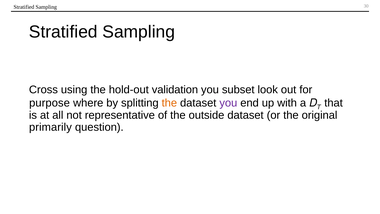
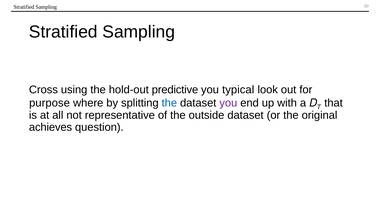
validation: validation -> predictive
subset: subset -> typical
the at (169, 103) colour: orange -> blue
primarily: primarily -> achieves
